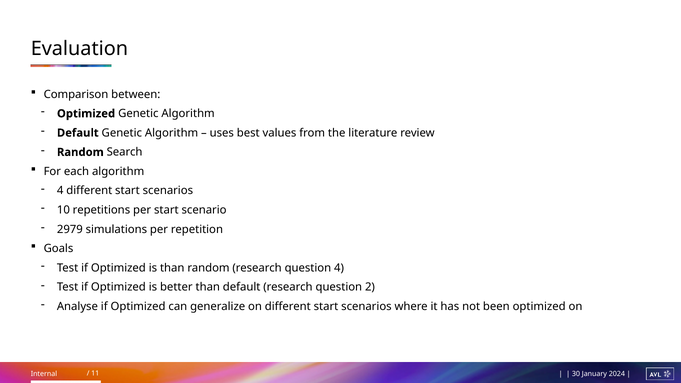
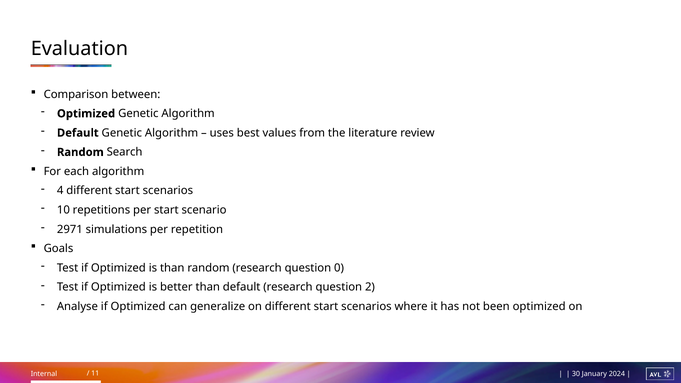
2979: 2979 -> 2971
question 4: 4 -> 0
